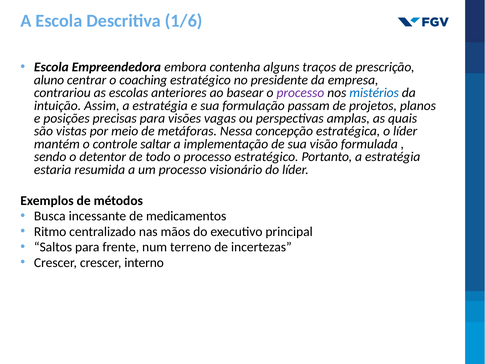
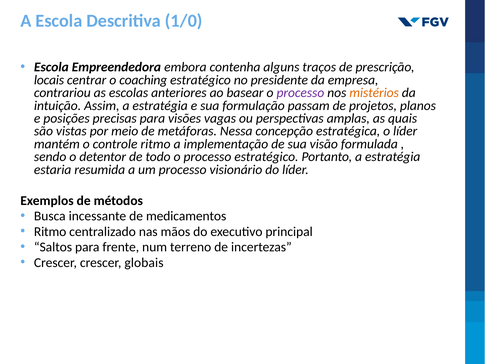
1/6: 1/6 -> 1/0
aluno: aluno -> locais
mistérios colour: blue -> orange
controle saltar: saltar -> ritmo
interno: interno -> globais
